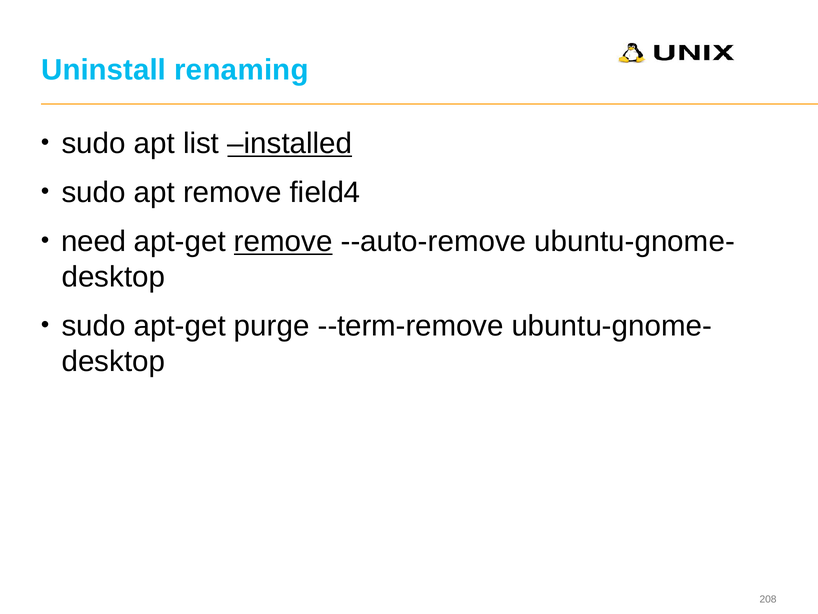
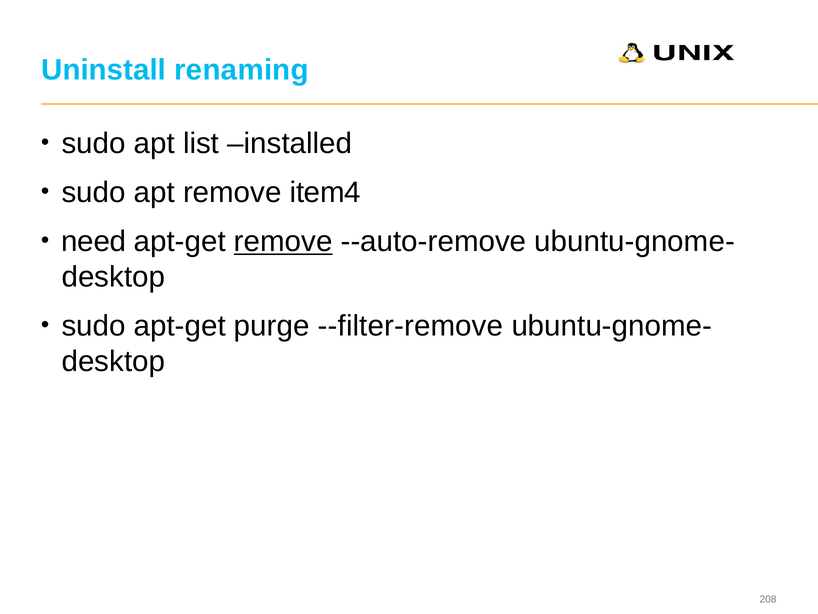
installed underline: present -> none
field4: field4 -> item4
--term-remove: --term-remove -> --filter-remove
